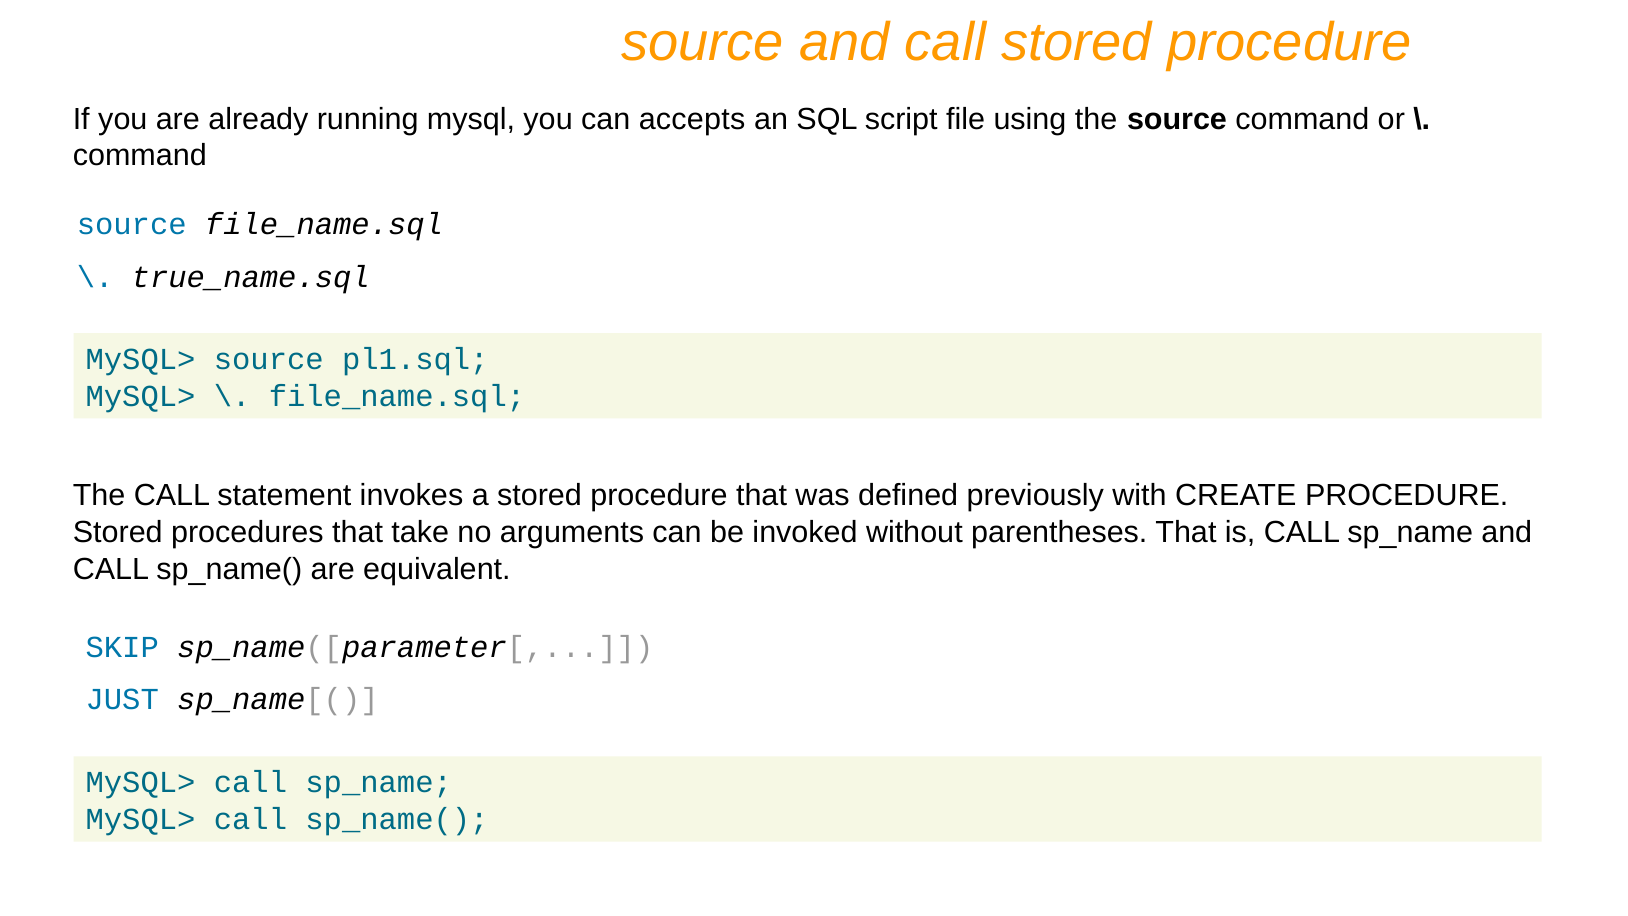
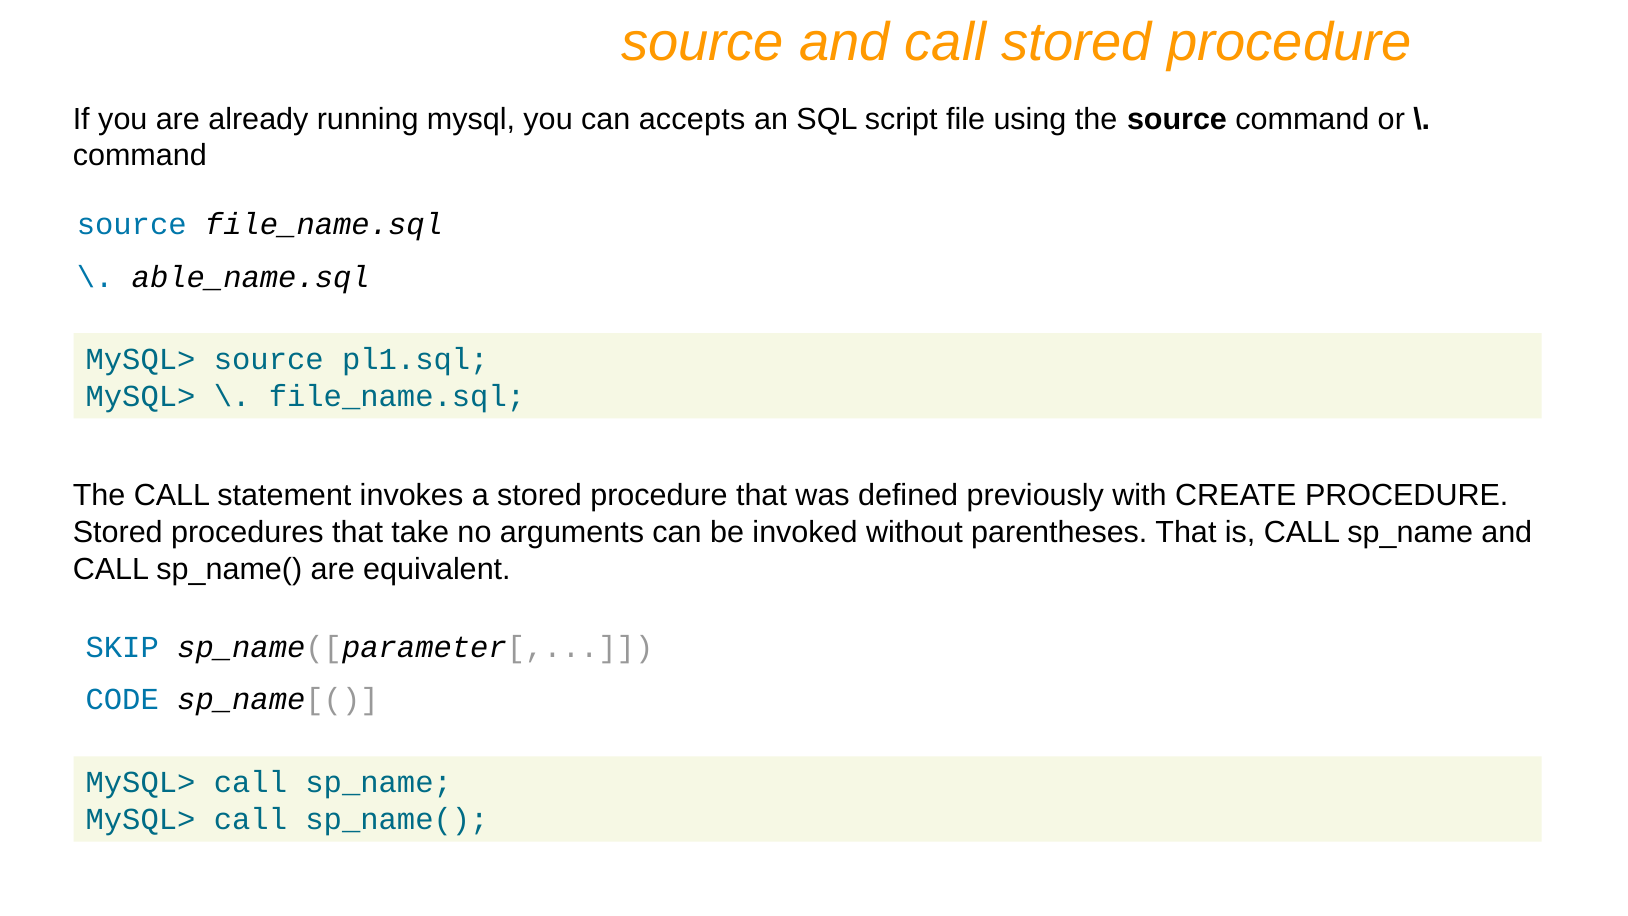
true_name.sql: true_name.sql -> able_name.sql
JUST: JUST -> CODE
